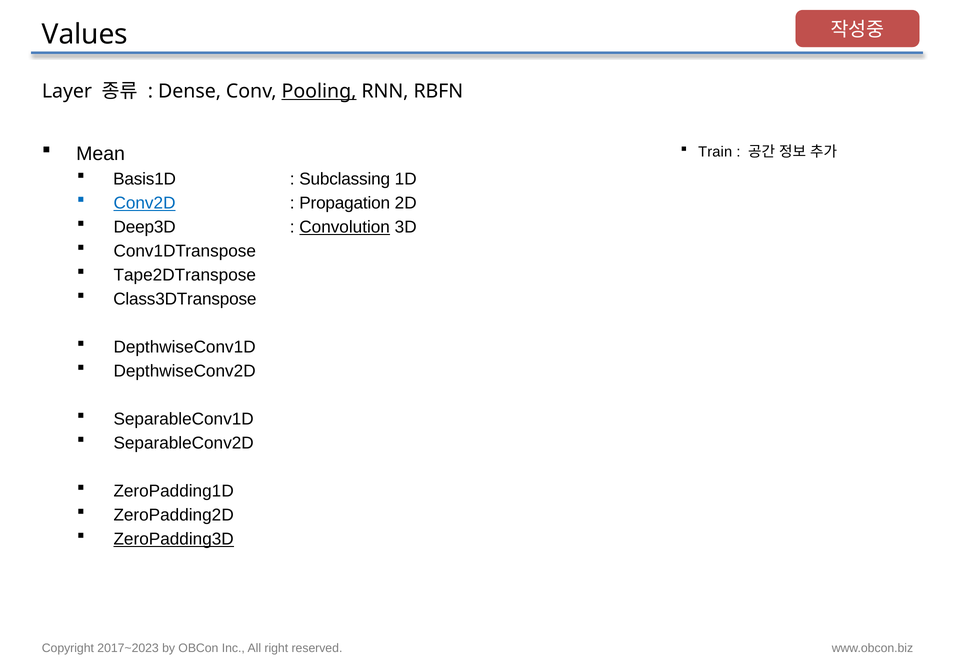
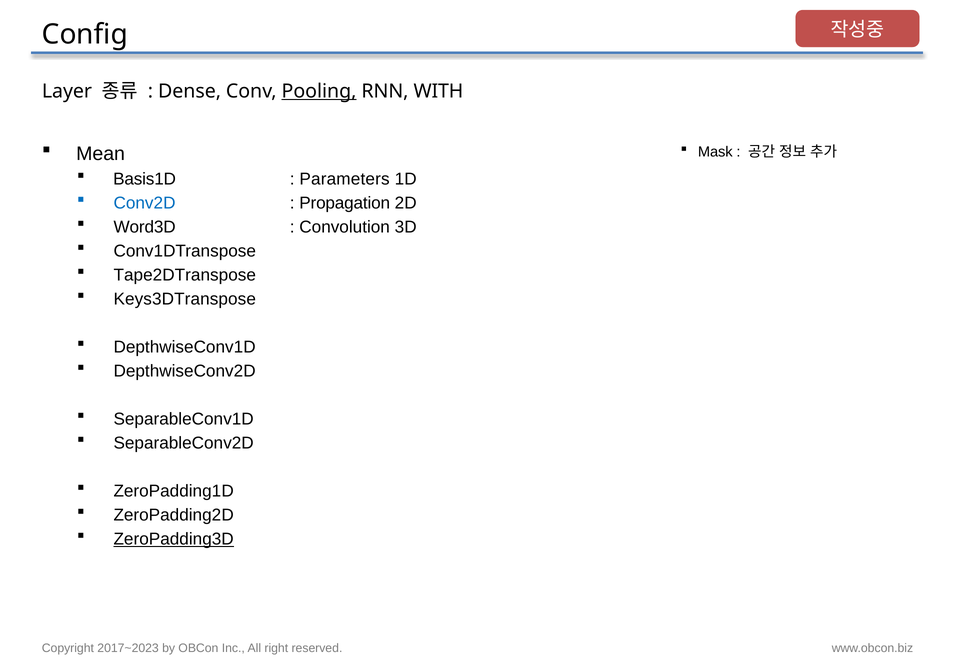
Values: Values -> Config
RBFN: RBFN -> WITH
Train: Train -> Mask
Subclassing: Subclassing -> Parameters
Conv2D underline: present -> none
Deep3D: Deep3D -> Word3D
Convolution underline: present -> none
Class3DTranspose: Class3DTranspose -> Keys3DTranspose
